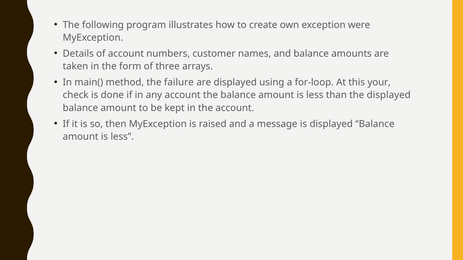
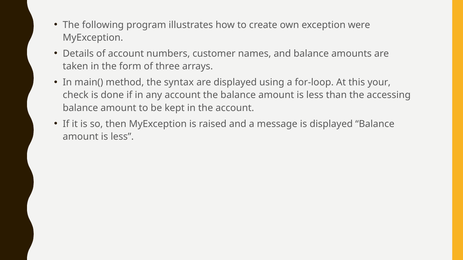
failure: failure -> syntax
the displayed: displayed -> accessing
